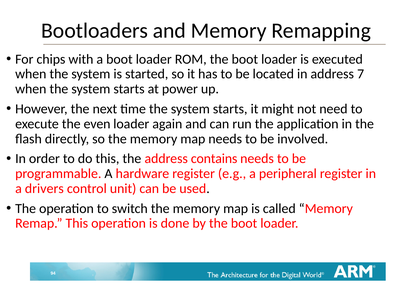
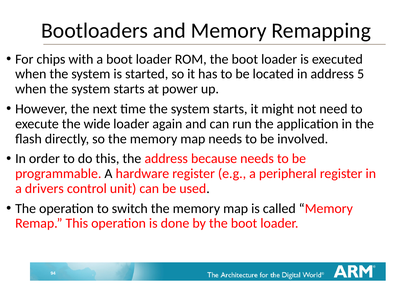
7: 7 -> 5
even: even -> wide
contains: contains -> because
